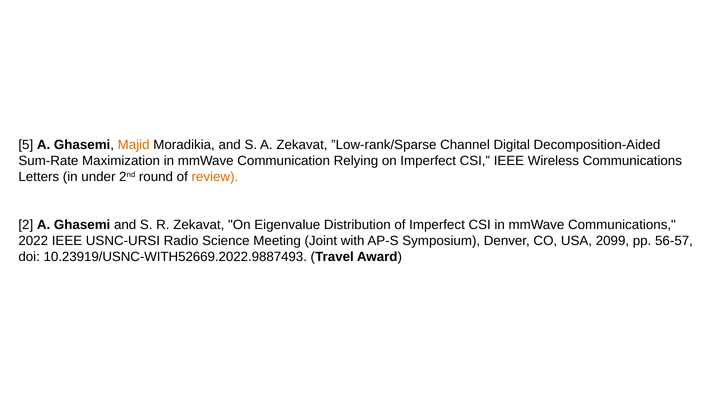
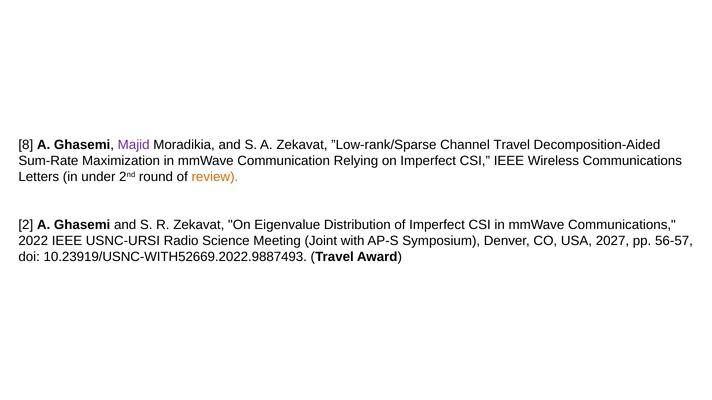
5: 5 -> 8
Majid colour: orange -> purple
Channel Digital: Digital -> Travel
2099: 2099 -> 2027
